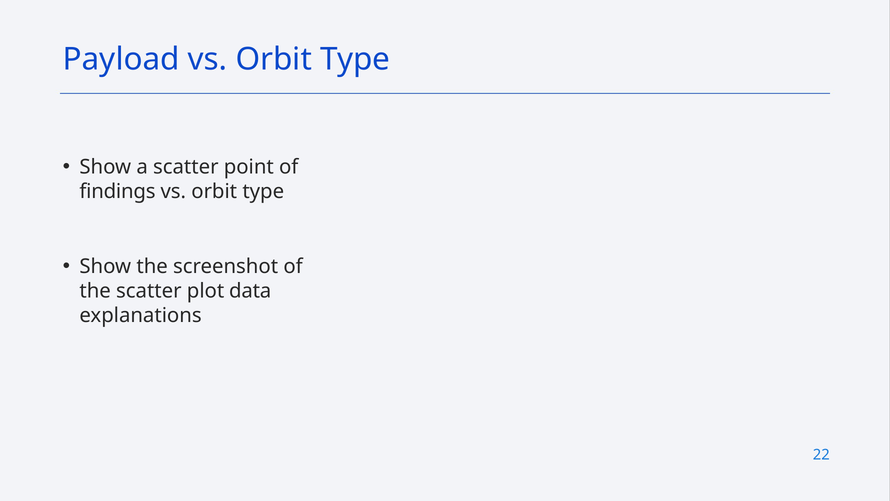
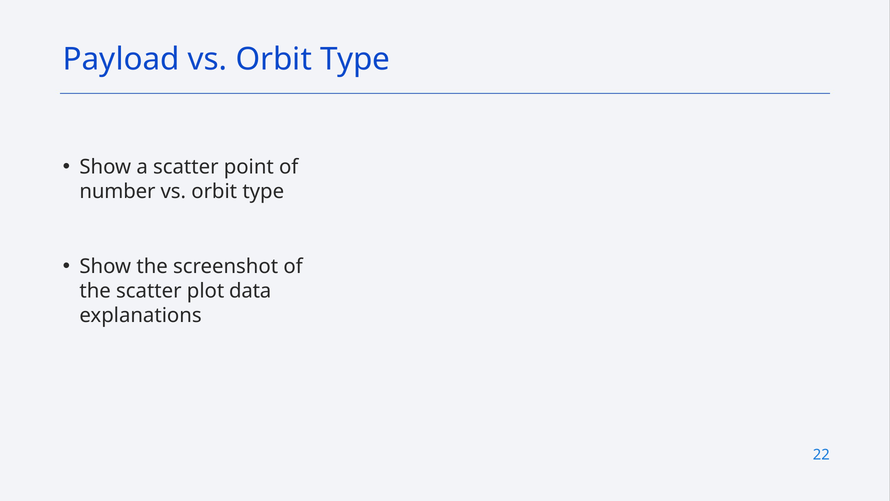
findings: findings -> number
